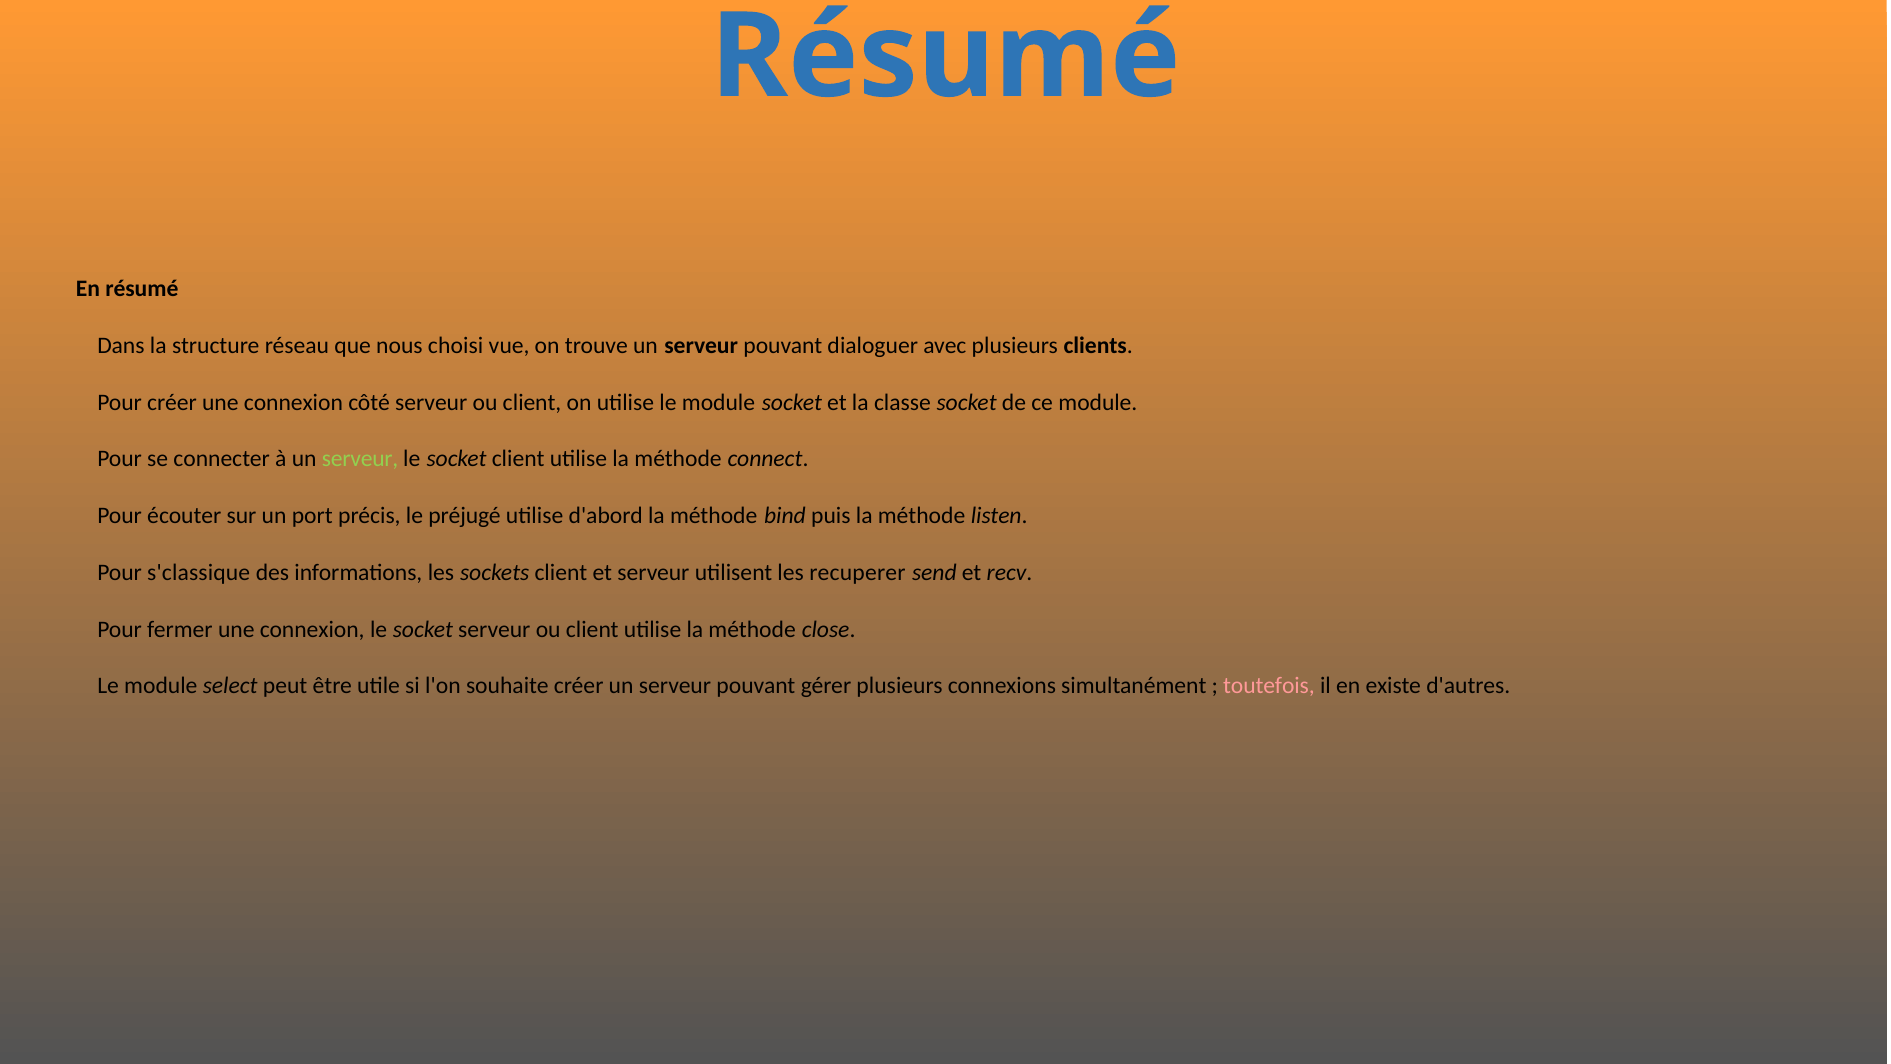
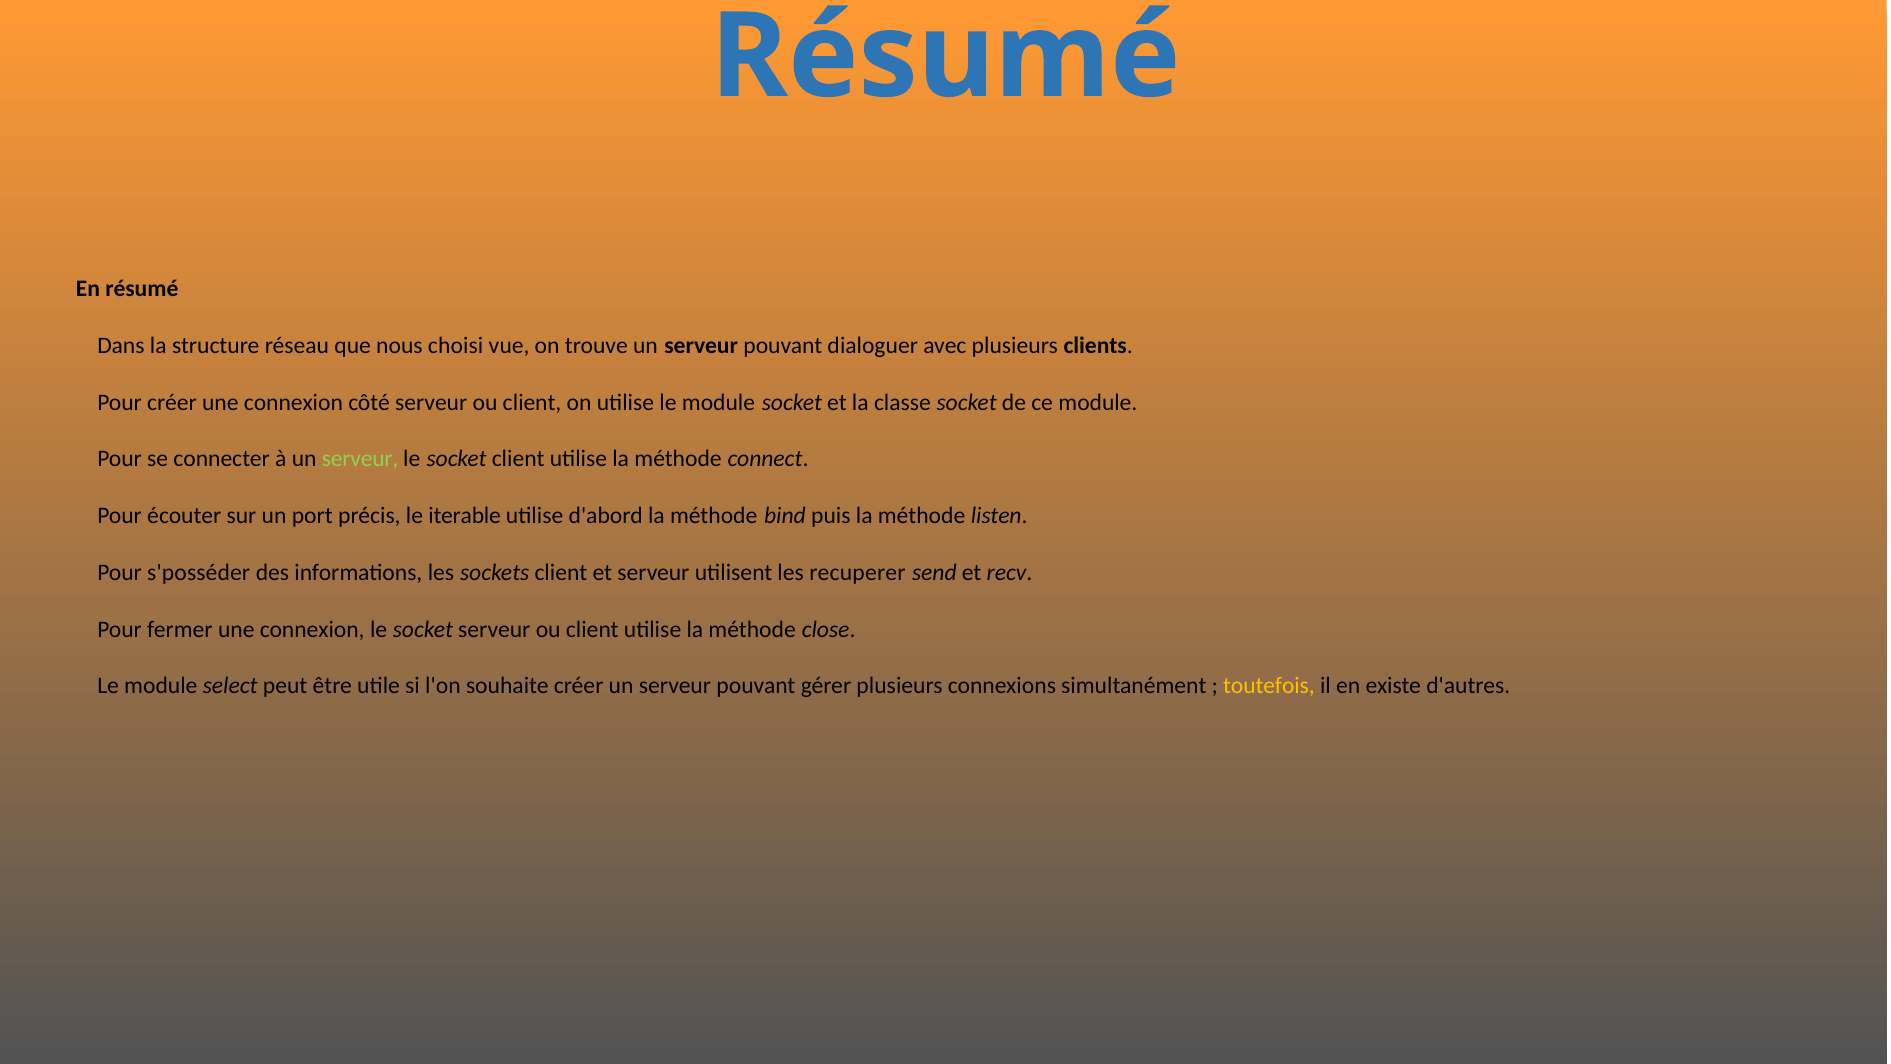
préjugé: préjugé -> iterable
s'classique: s'classique -> s'posséder
toutefois colour: pink -> yellow
